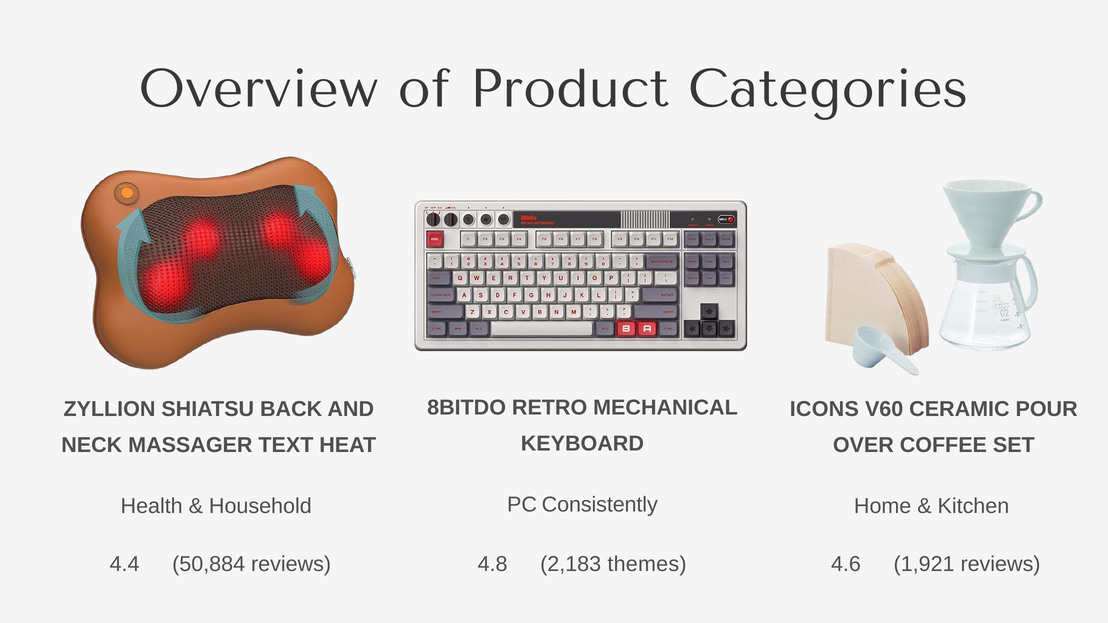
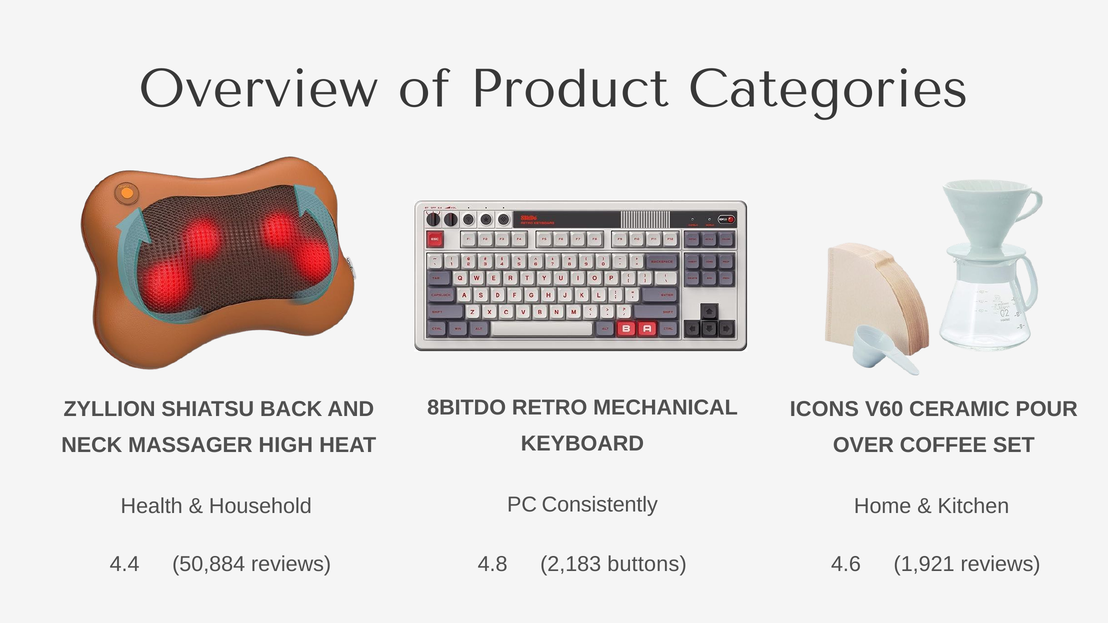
TEXT: TEXT -> HIGH
themes: themes -> buttons
